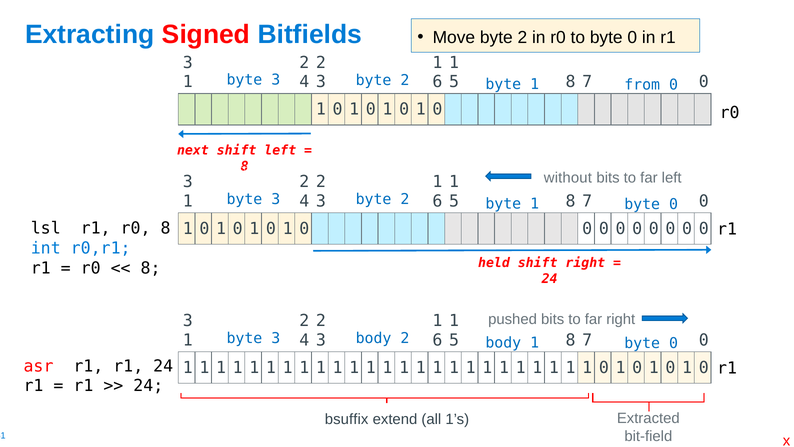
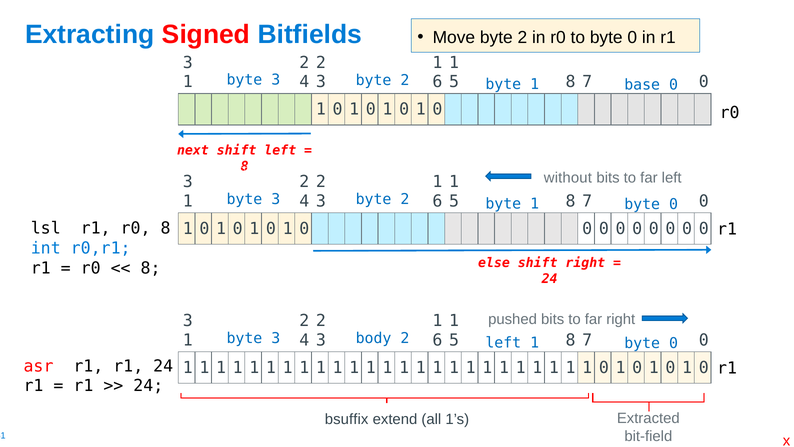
from: from -> base
held: held -> else
body at (503, 342): body -> left
